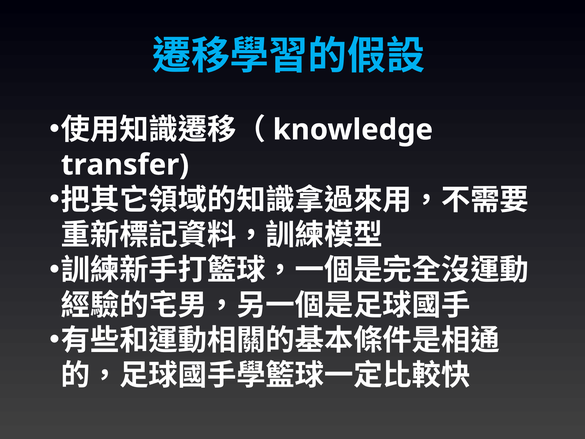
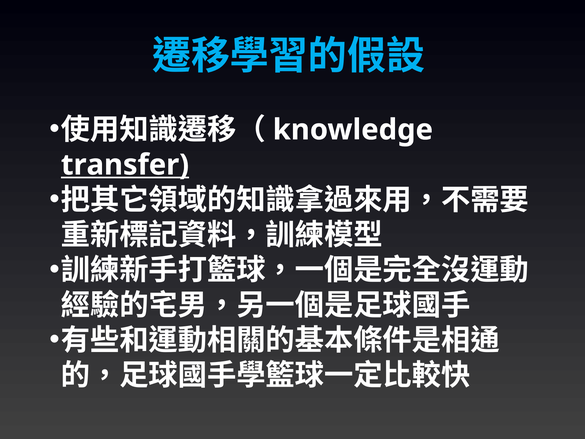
transfer underline: none -> present
